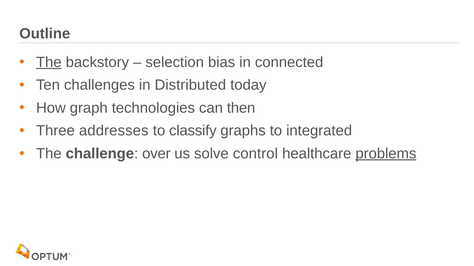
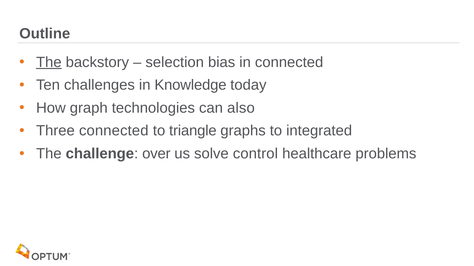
Distributed: Distributed -> Knowledge
then: then -> also
Three addresses: addresses -> connected
classify: classify -> triangle
problems underline: present -> none
